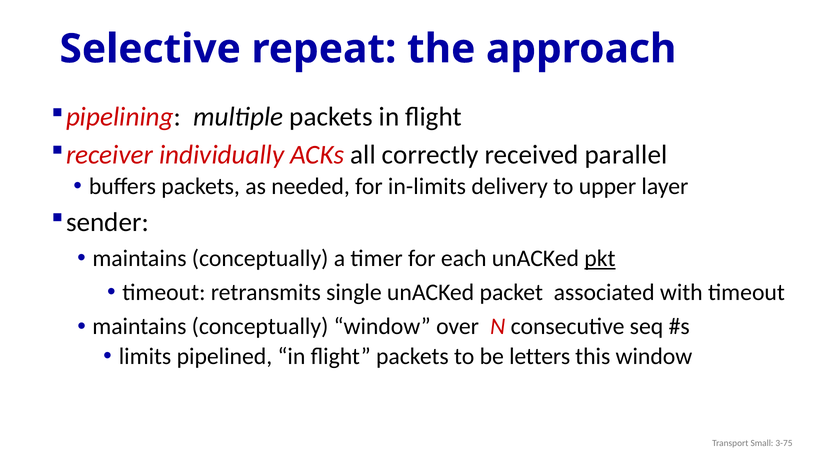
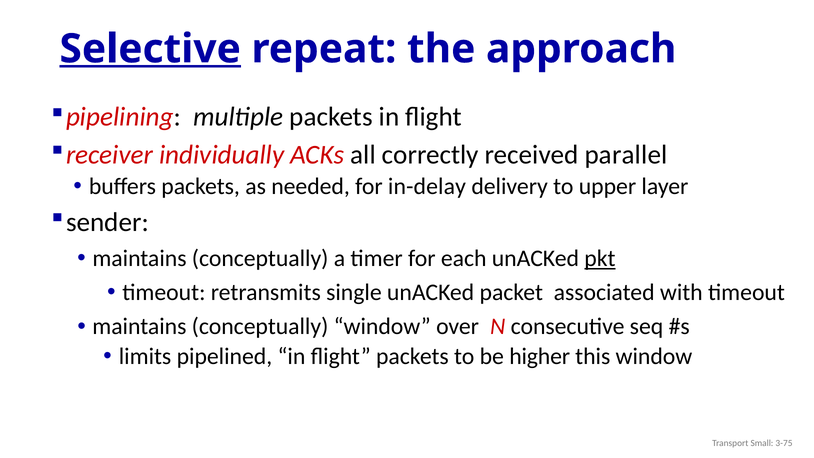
Selective underline: none -> present
in-limits: in-limits -> in-delay
letters: letters -> higher
